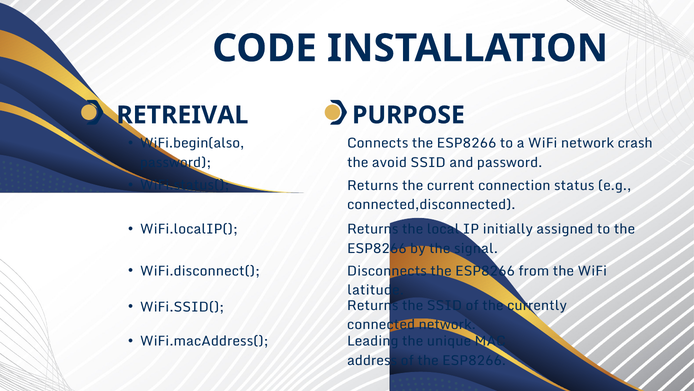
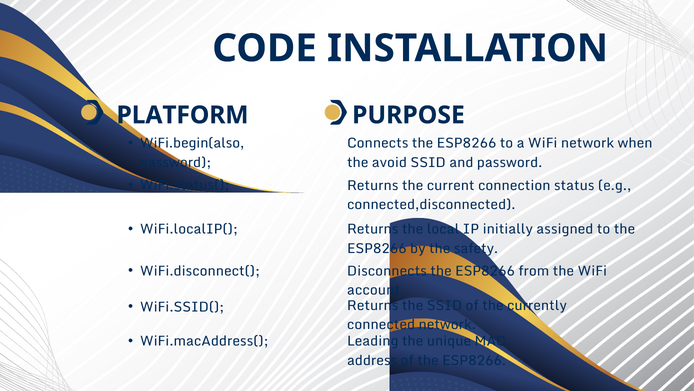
RETREIVAL: RETREIVAL -> PLATFORM
crash: crash -> when
signal: signal -> safety
latitude: latitude -> account
